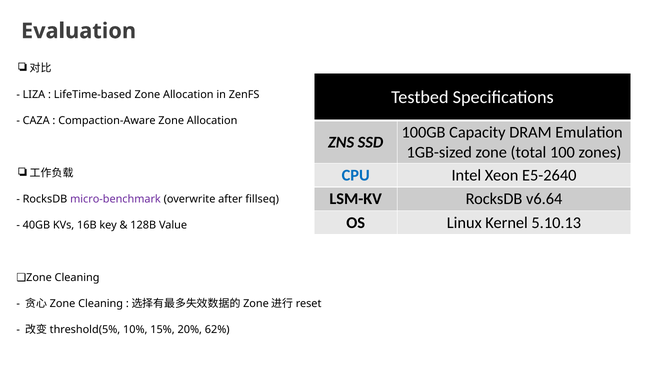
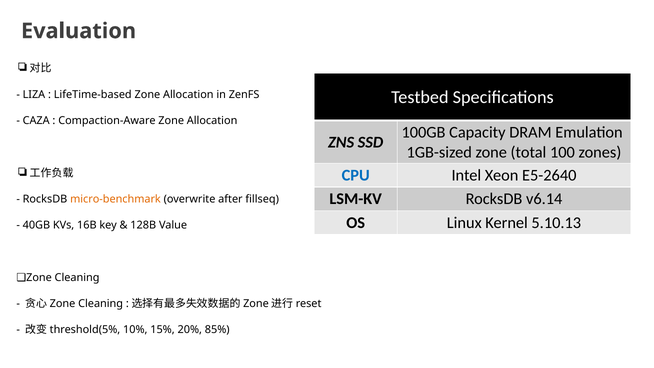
v6.64: v6.64 -> v6.14
micro-benchmark colour: purple -> orange
62%: 62% -> 85%
